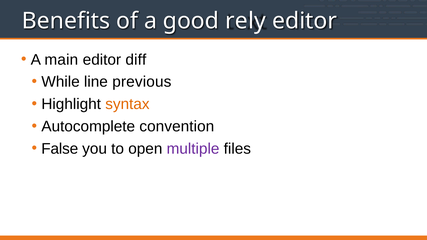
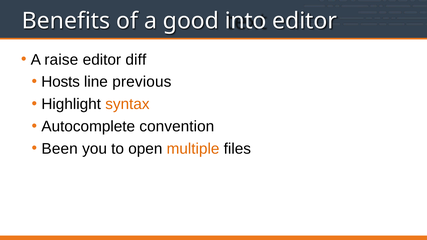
rely: rely -> into
main: main -> raise
While: While -> Hosts
False: False -> Been
multiple colour: purple -> orange
